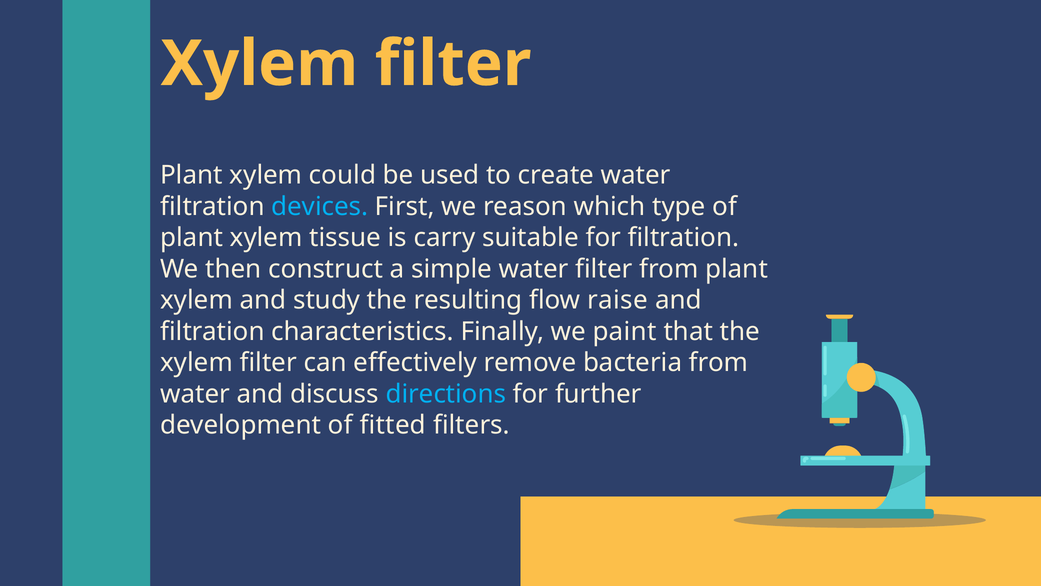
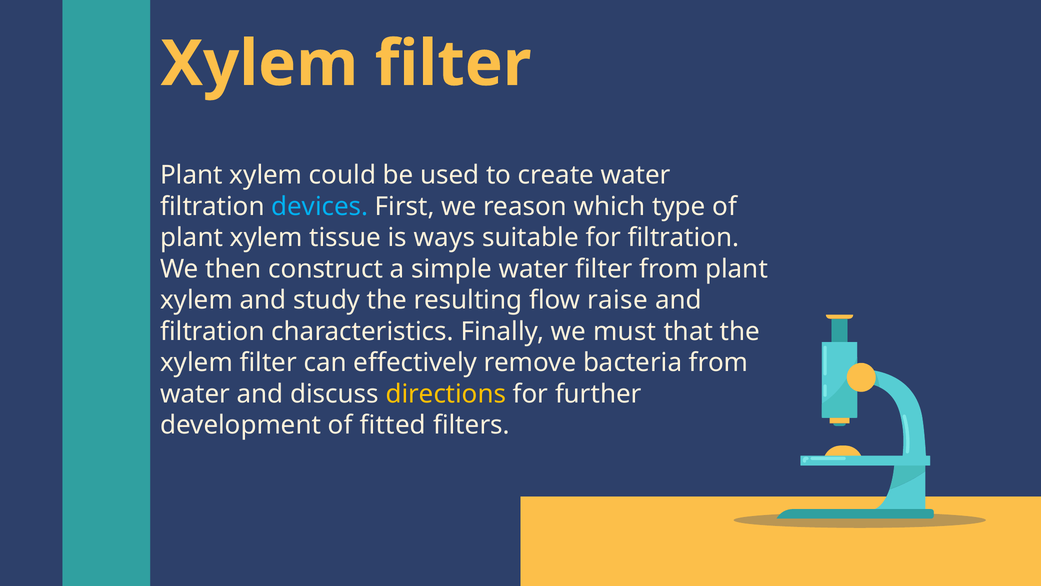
carry: carry -> ways
paint: paint -> must
directions colour: light blue -> yellow
